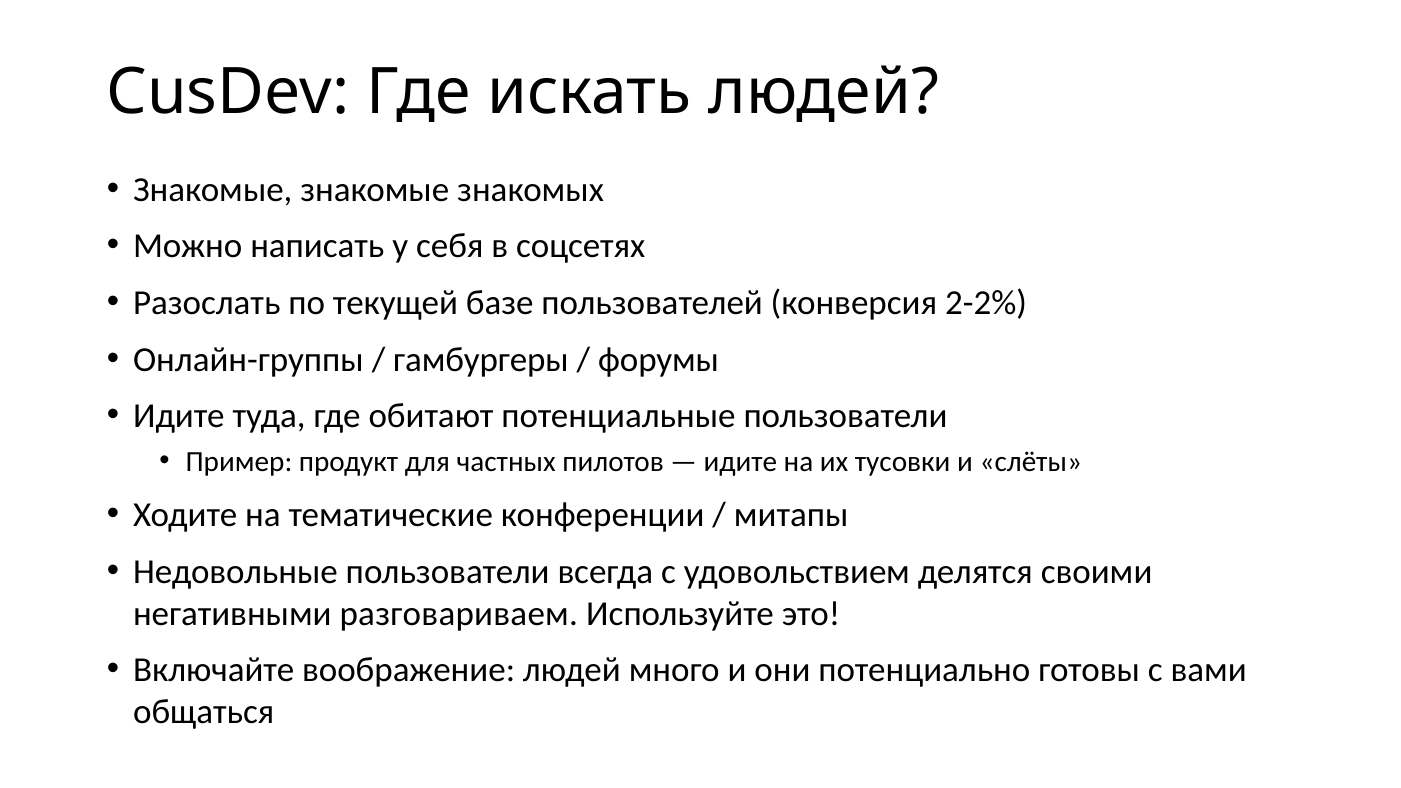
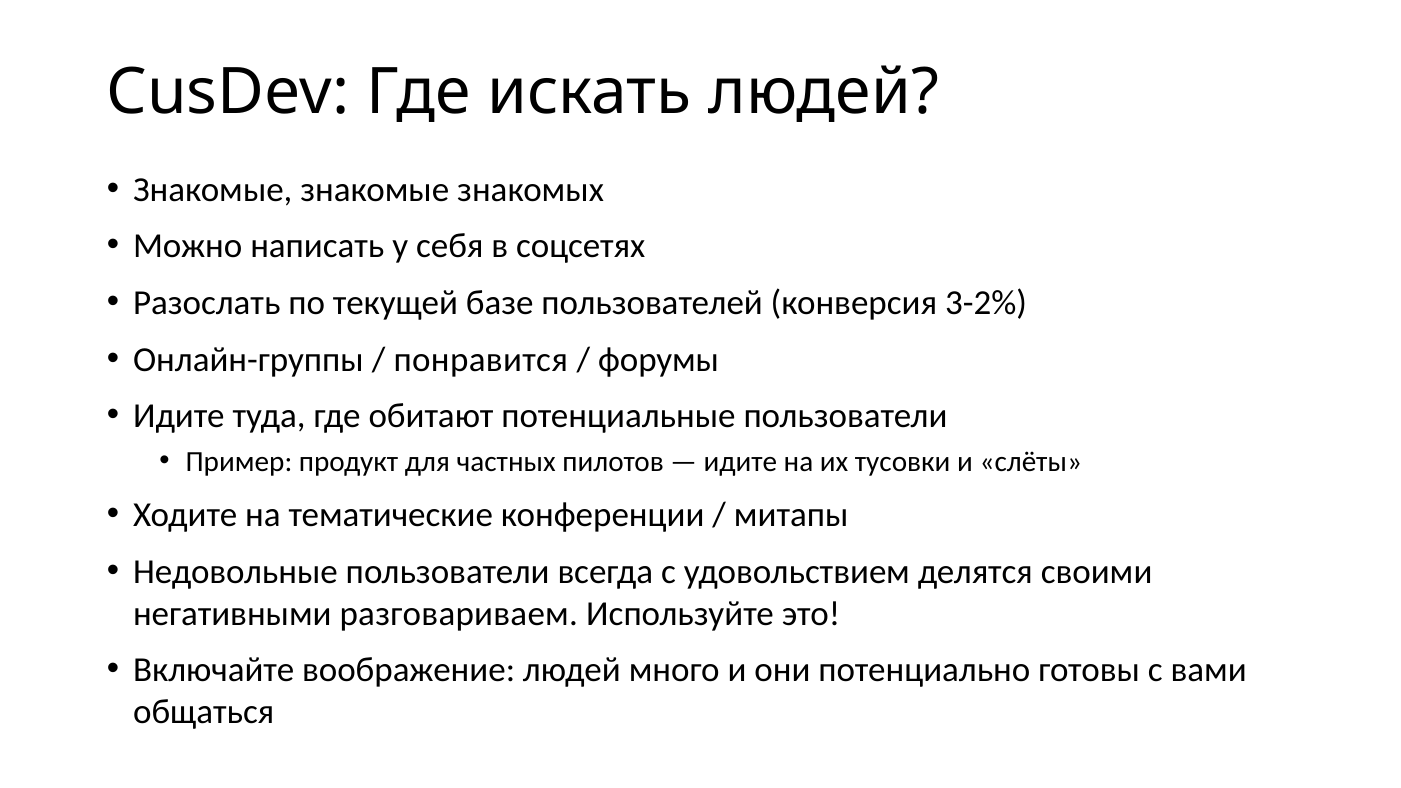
2-2%: 2-2% -> 3-2%
гамбургеры: гамбургеры -> понравится
